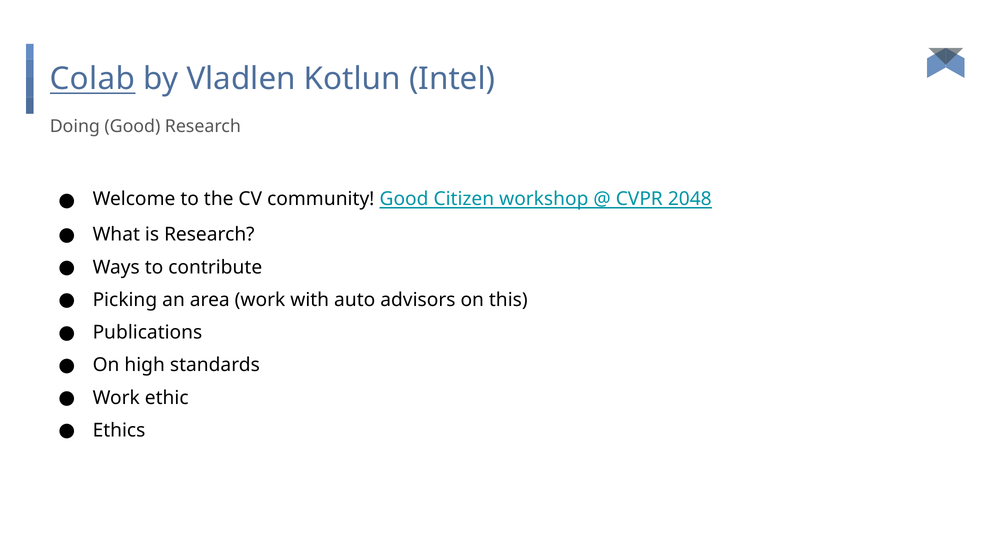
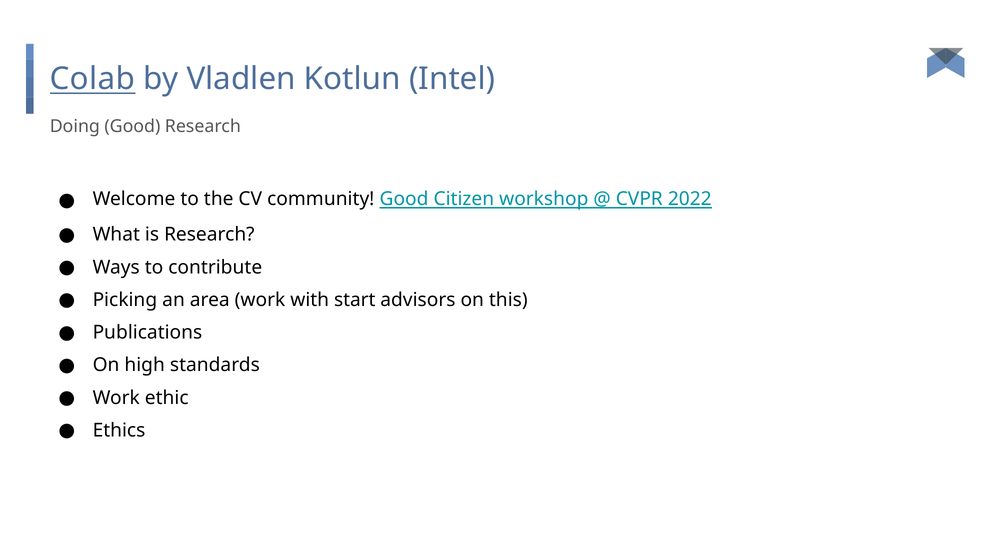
2048: 2048 -> 2022
auto: auto -> start
